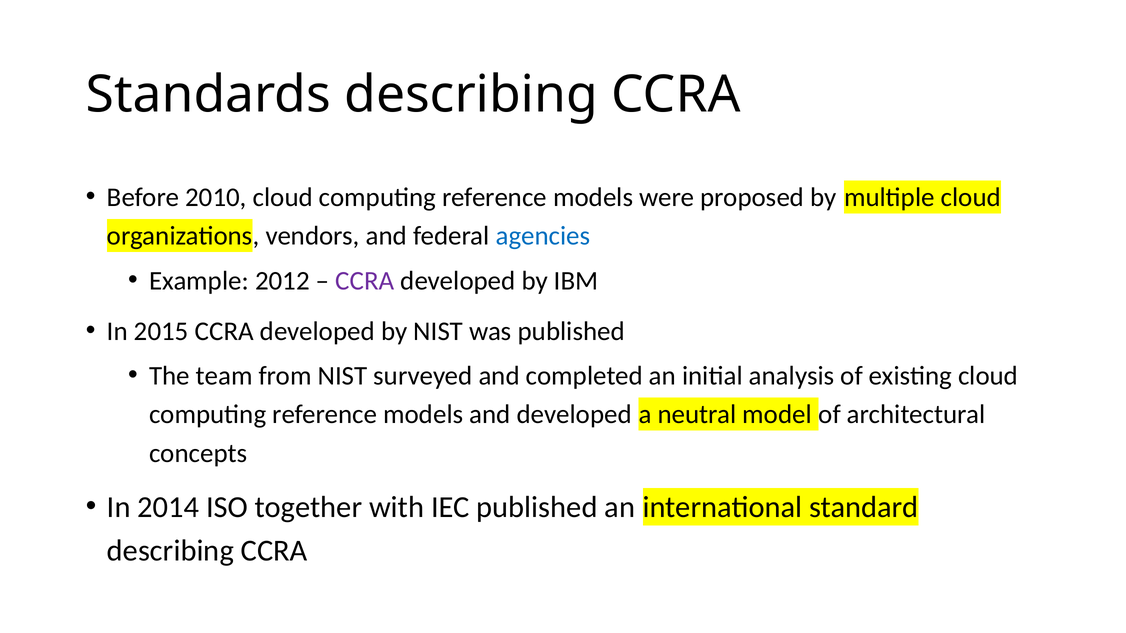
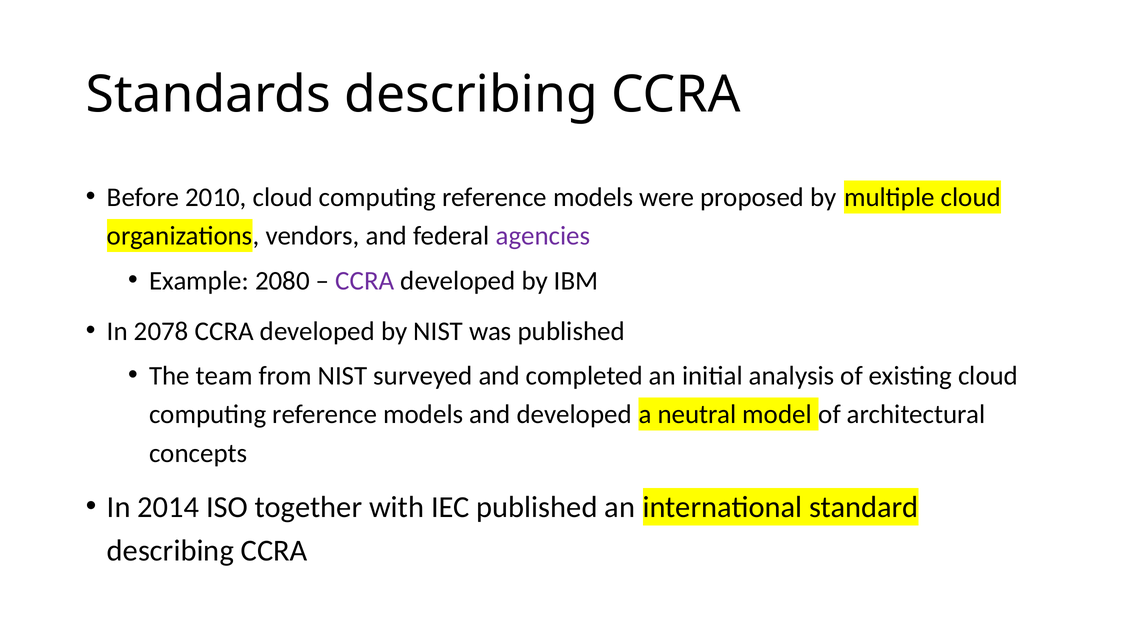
agencies colour: blue -> purple
2012: 2012 -> 2080
2015: 2015 -> 2078
